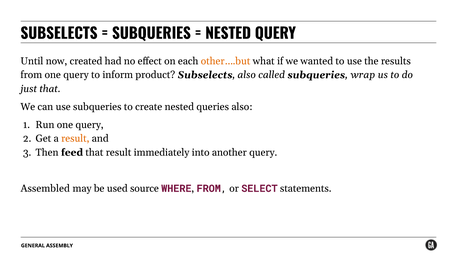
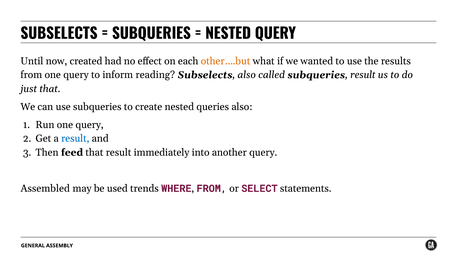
product: product -> reading
subqueries wrap: wrap -> result
result at (75, 139) colour: orange -> blue
source: source -> trends
